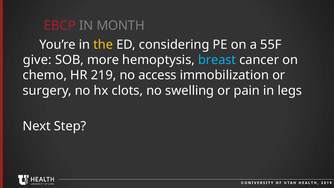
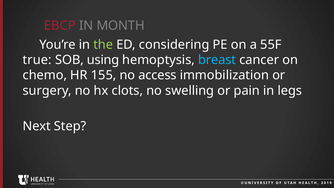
the colour: yellow -> light green
give: give -> true
more: more -> using
219: 219 -> 155
